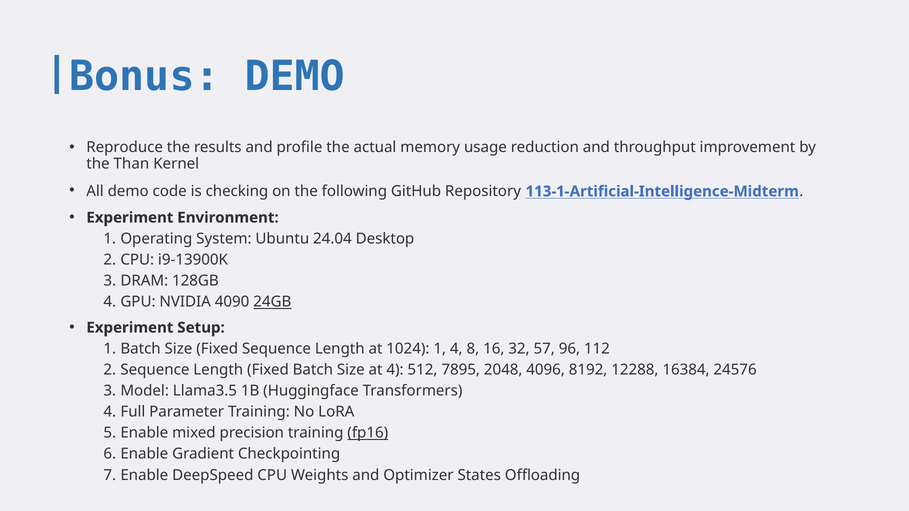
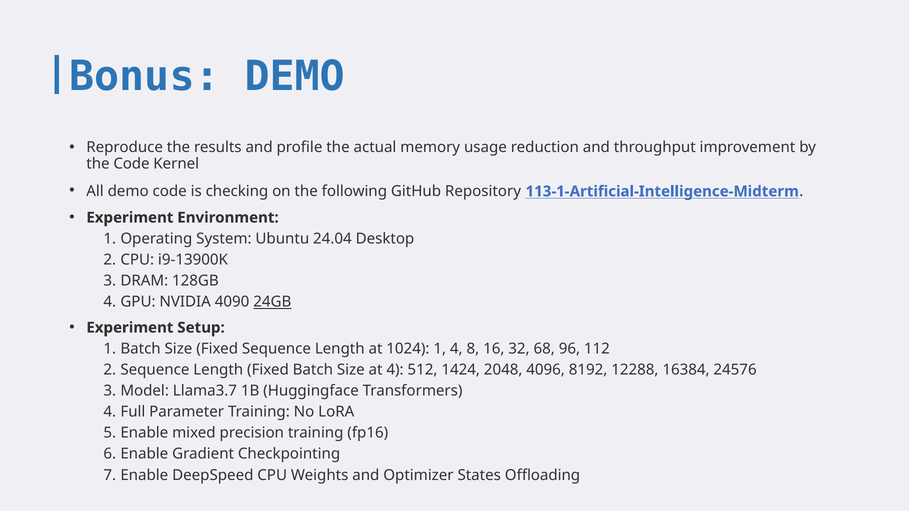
the Than: Than -> Code
57: 57 -> 68
7895: 7895 -> 1424
Llama3.5: Llama3.5 -> Llama3.7
fp16 underline: present -> none
